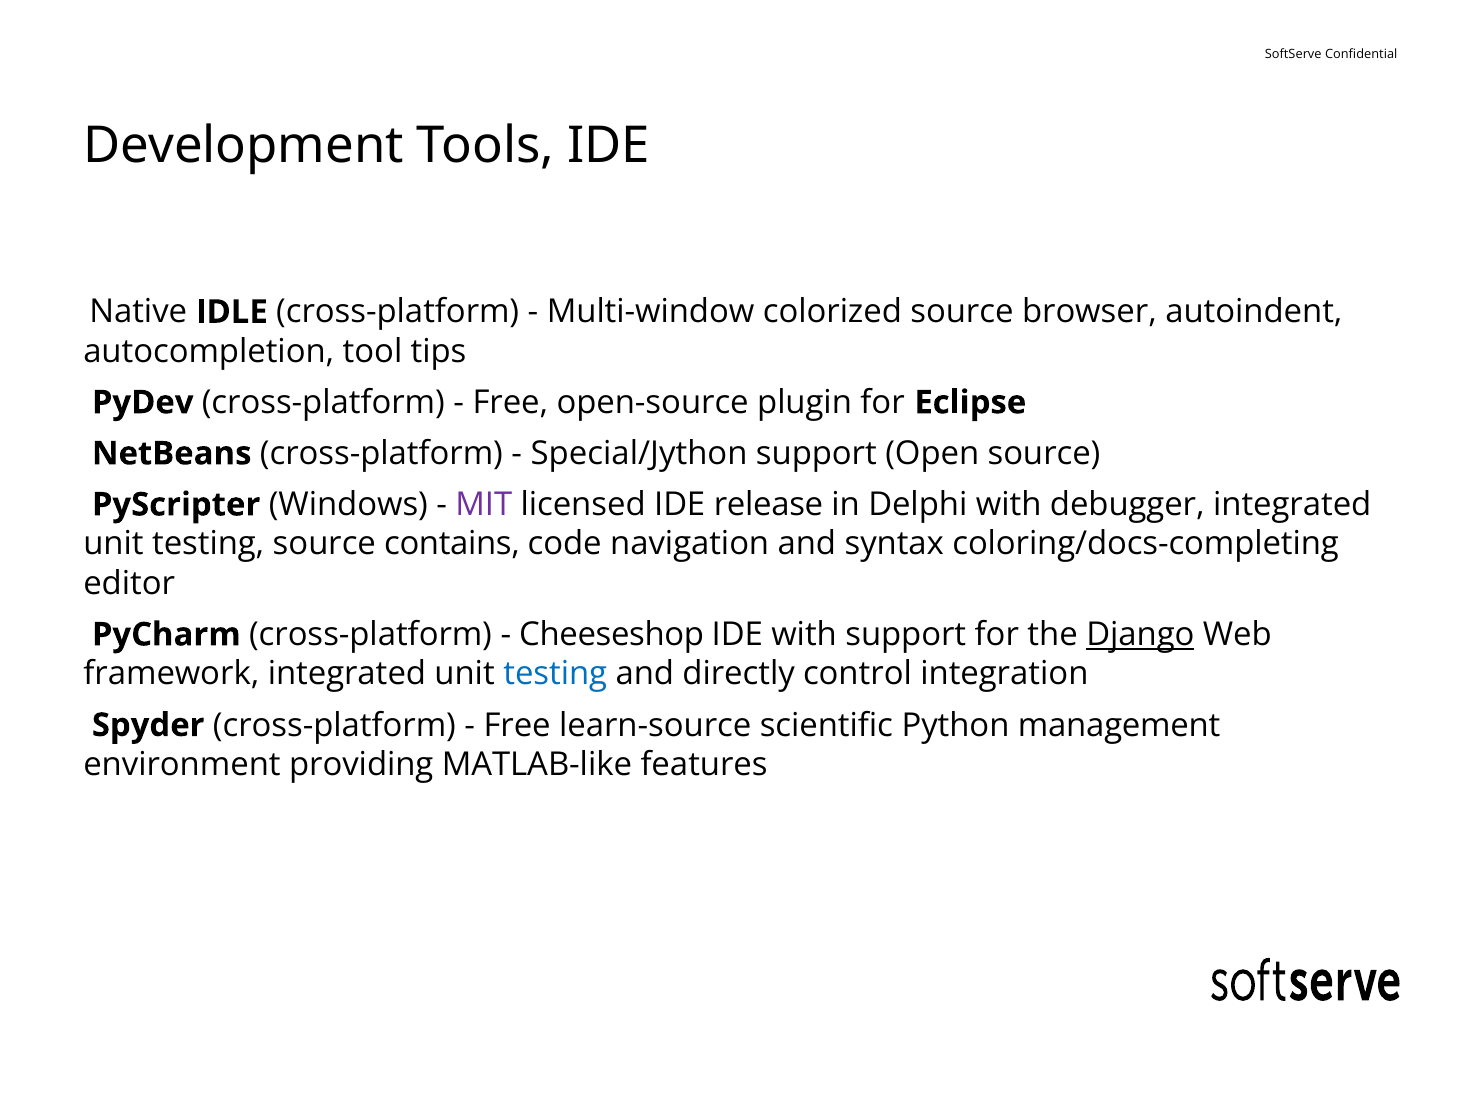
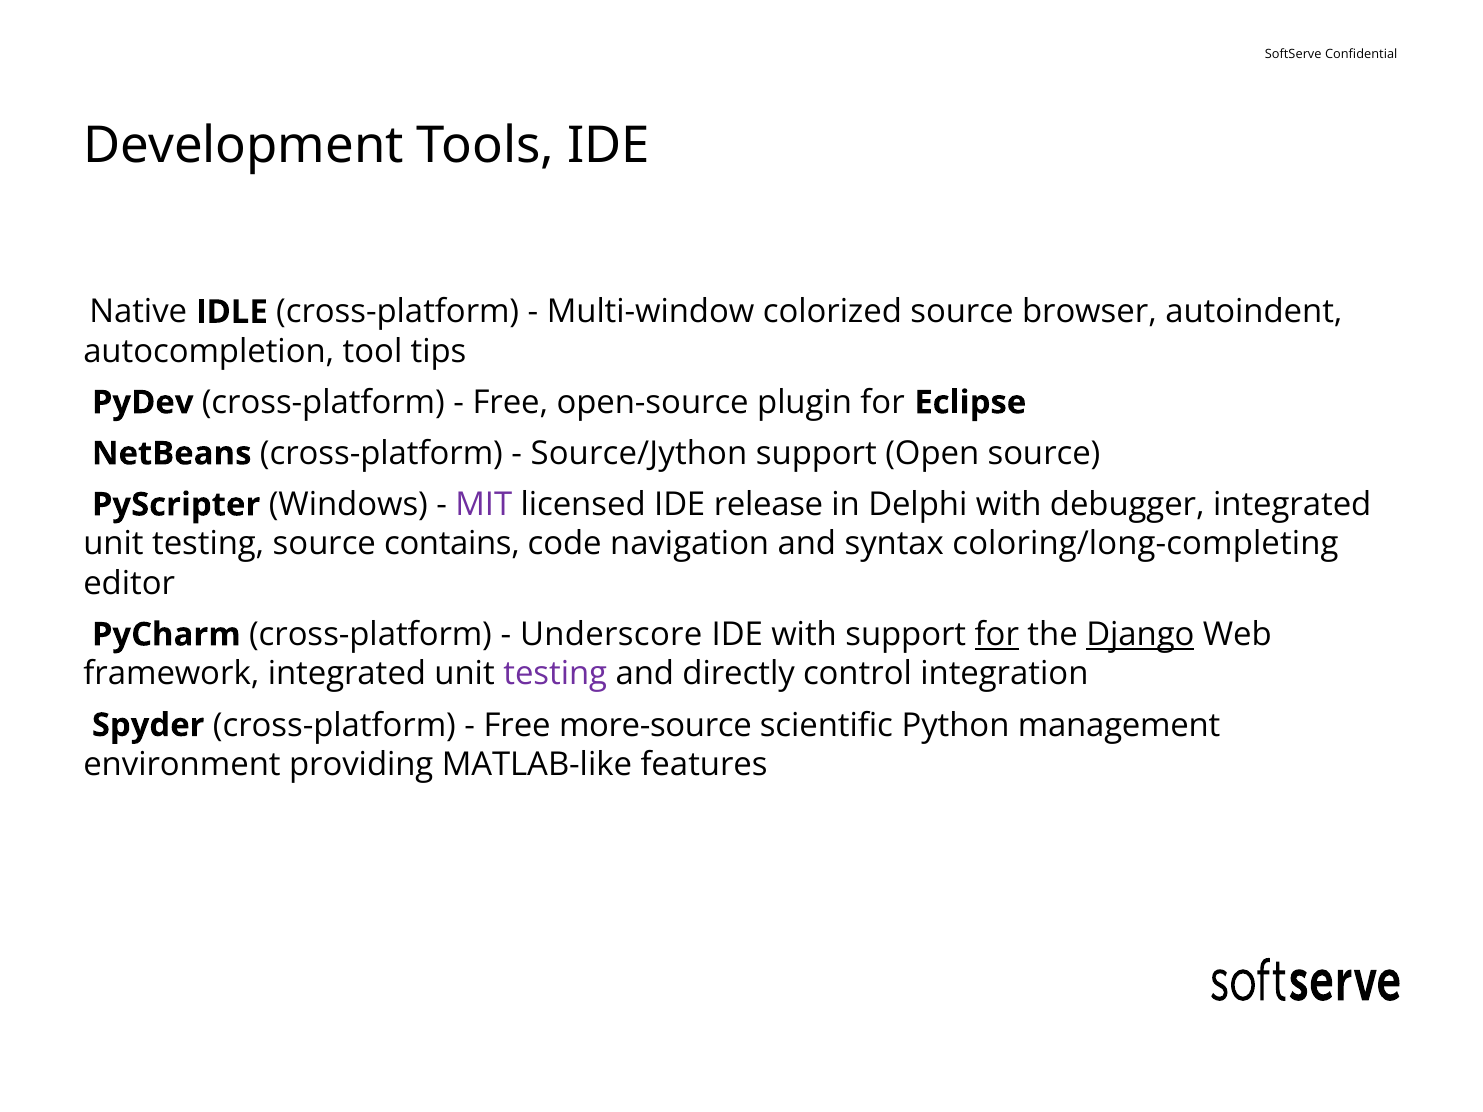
Special/Jython: Special/Jython -> Source/Jython
coloring/docs-completing: coloring/docs-completing -> coloring/long-completing
Cheeseshop: Cheeseshop -> Underscore
for at (997, 635) underline: none -> present
testing at (555, 674) colour: blue -> purple
learn-source: learn-source -> more-source
